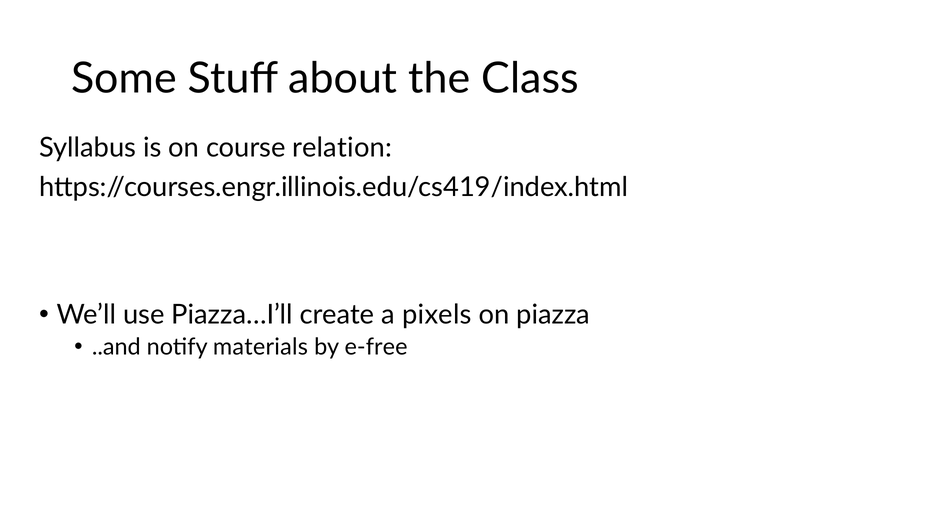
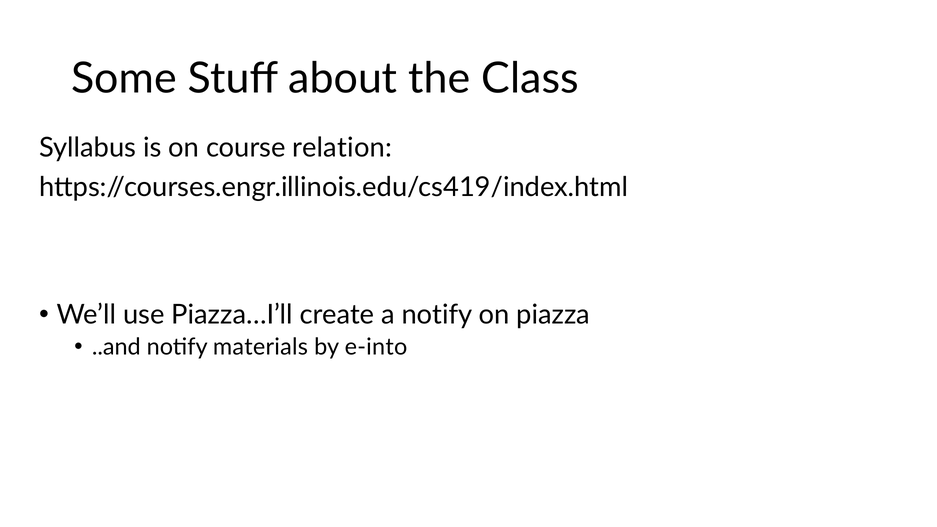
a pixels: pixels -> notify
e-free: e-free -> e-into
